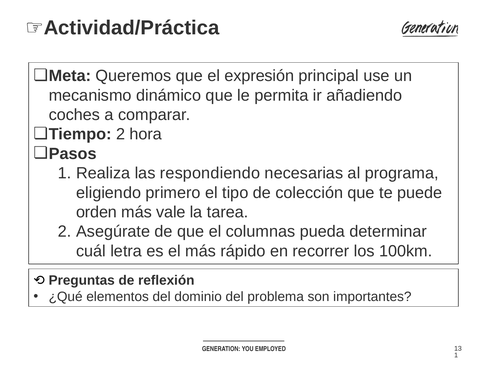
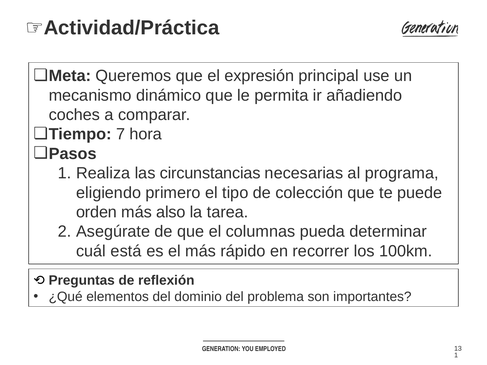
2 at (121, 134): 2 -> 7
respondiendo: respondiendo -> circunstancias
vale: vale -> also
letra: letra -> está
